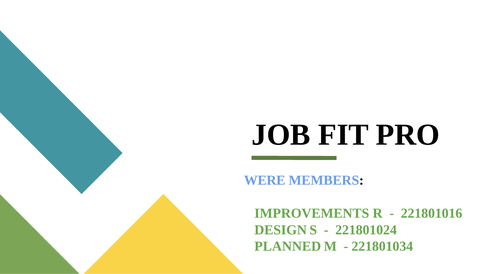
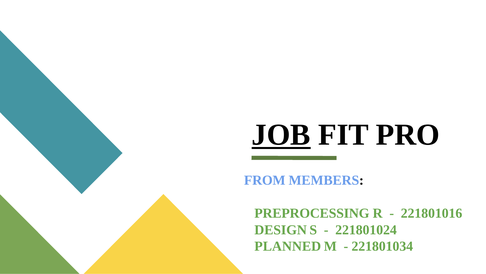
JOB underline: none -> present
WERE: WERE -> FROM
IMPROVEMENTS: IMPROVEMENTS -> PREPROCESSING
